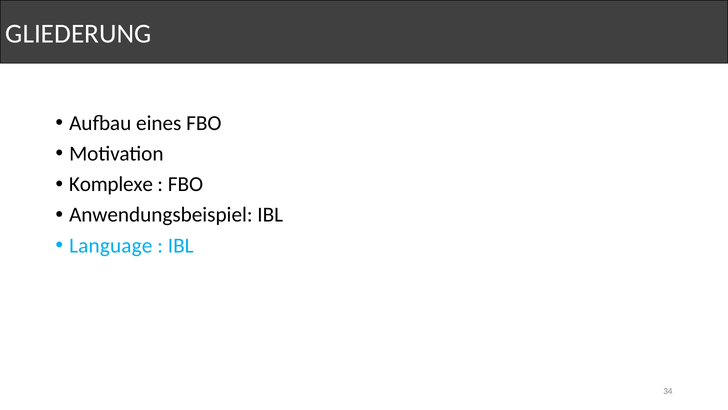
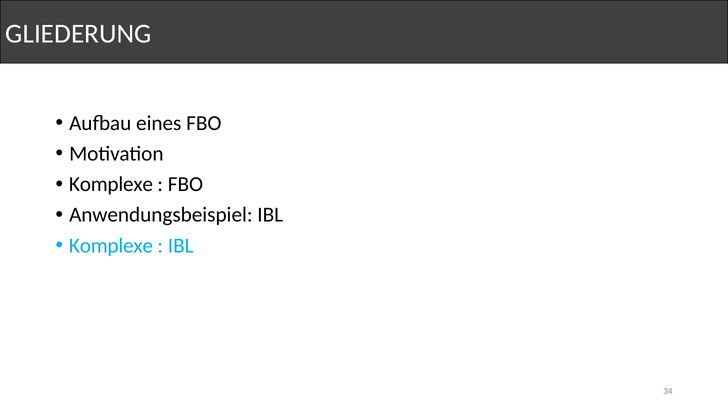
Language at (111, 245): Language -> Komplexe
